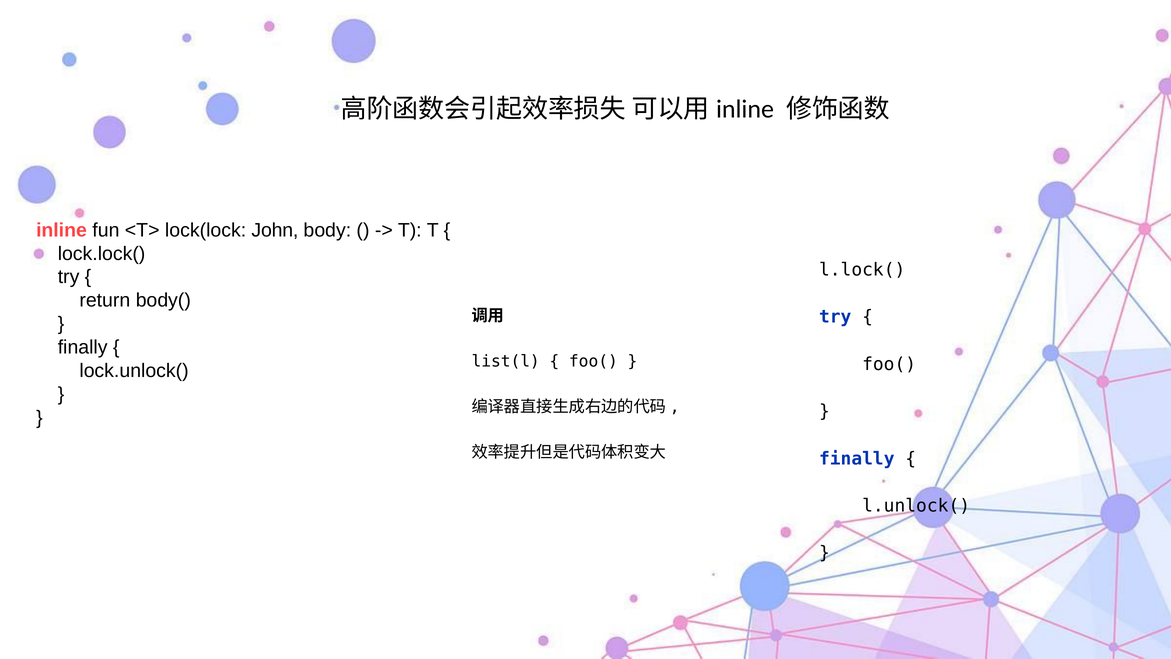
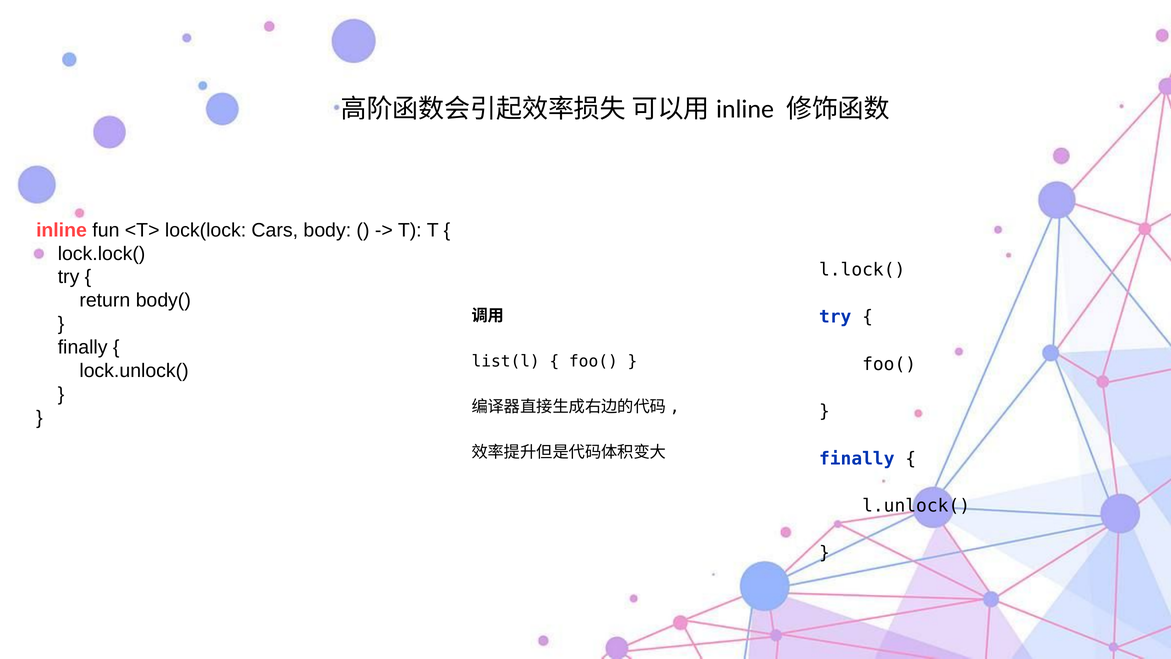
John: John -> Cars
